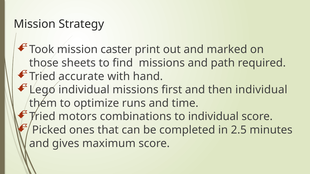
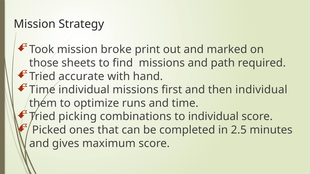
caster: caster -> broke
Lego at (42, 90): Lego -> Time
motors: motors -> picking
